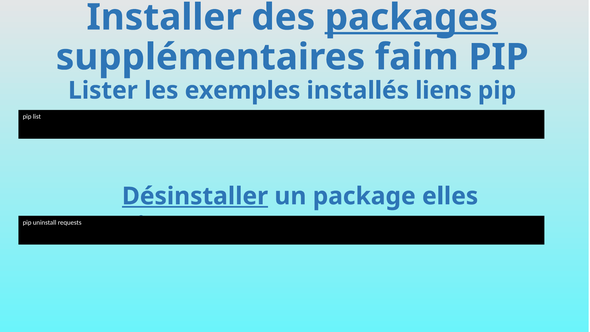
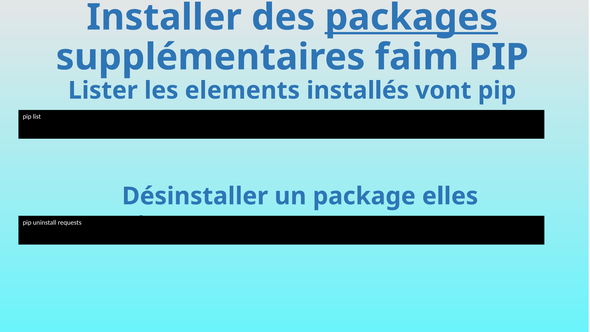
exemples: exemples -> elements
liens: liens -> vont
Désinstaller underline: present -> none
